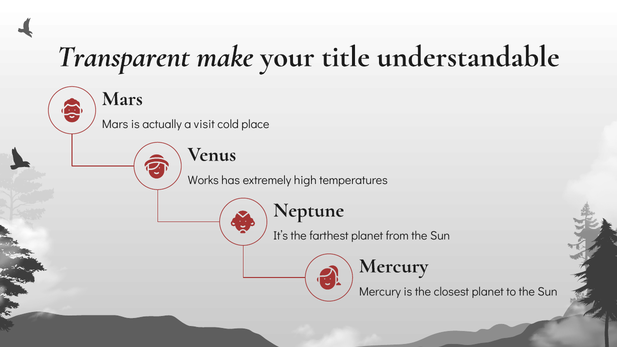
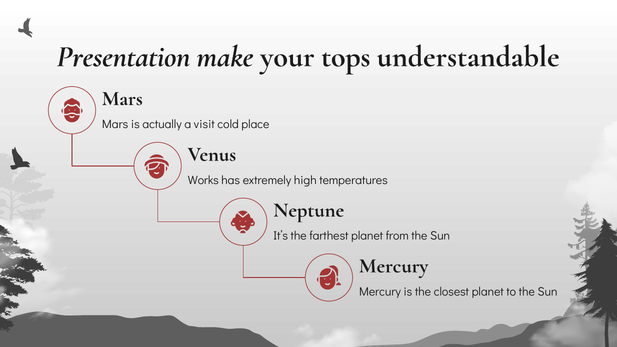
Transparent: Transparent -> Presentation
title: title -> tops
